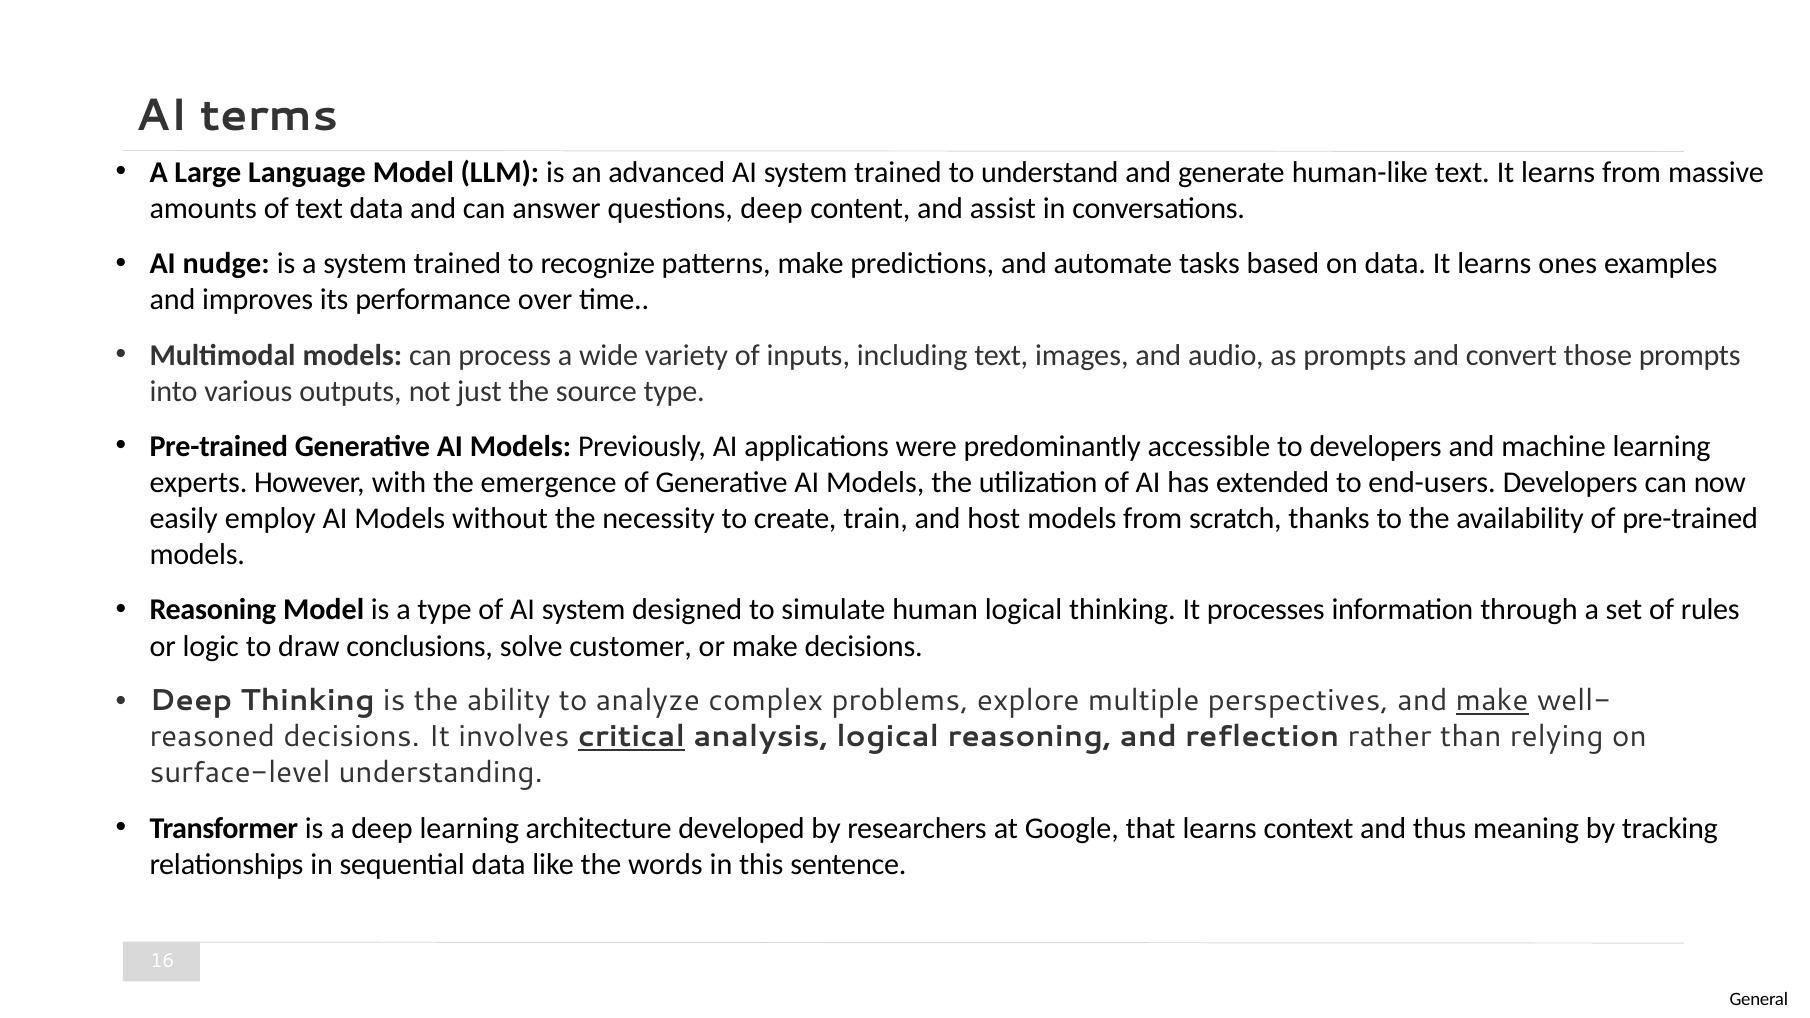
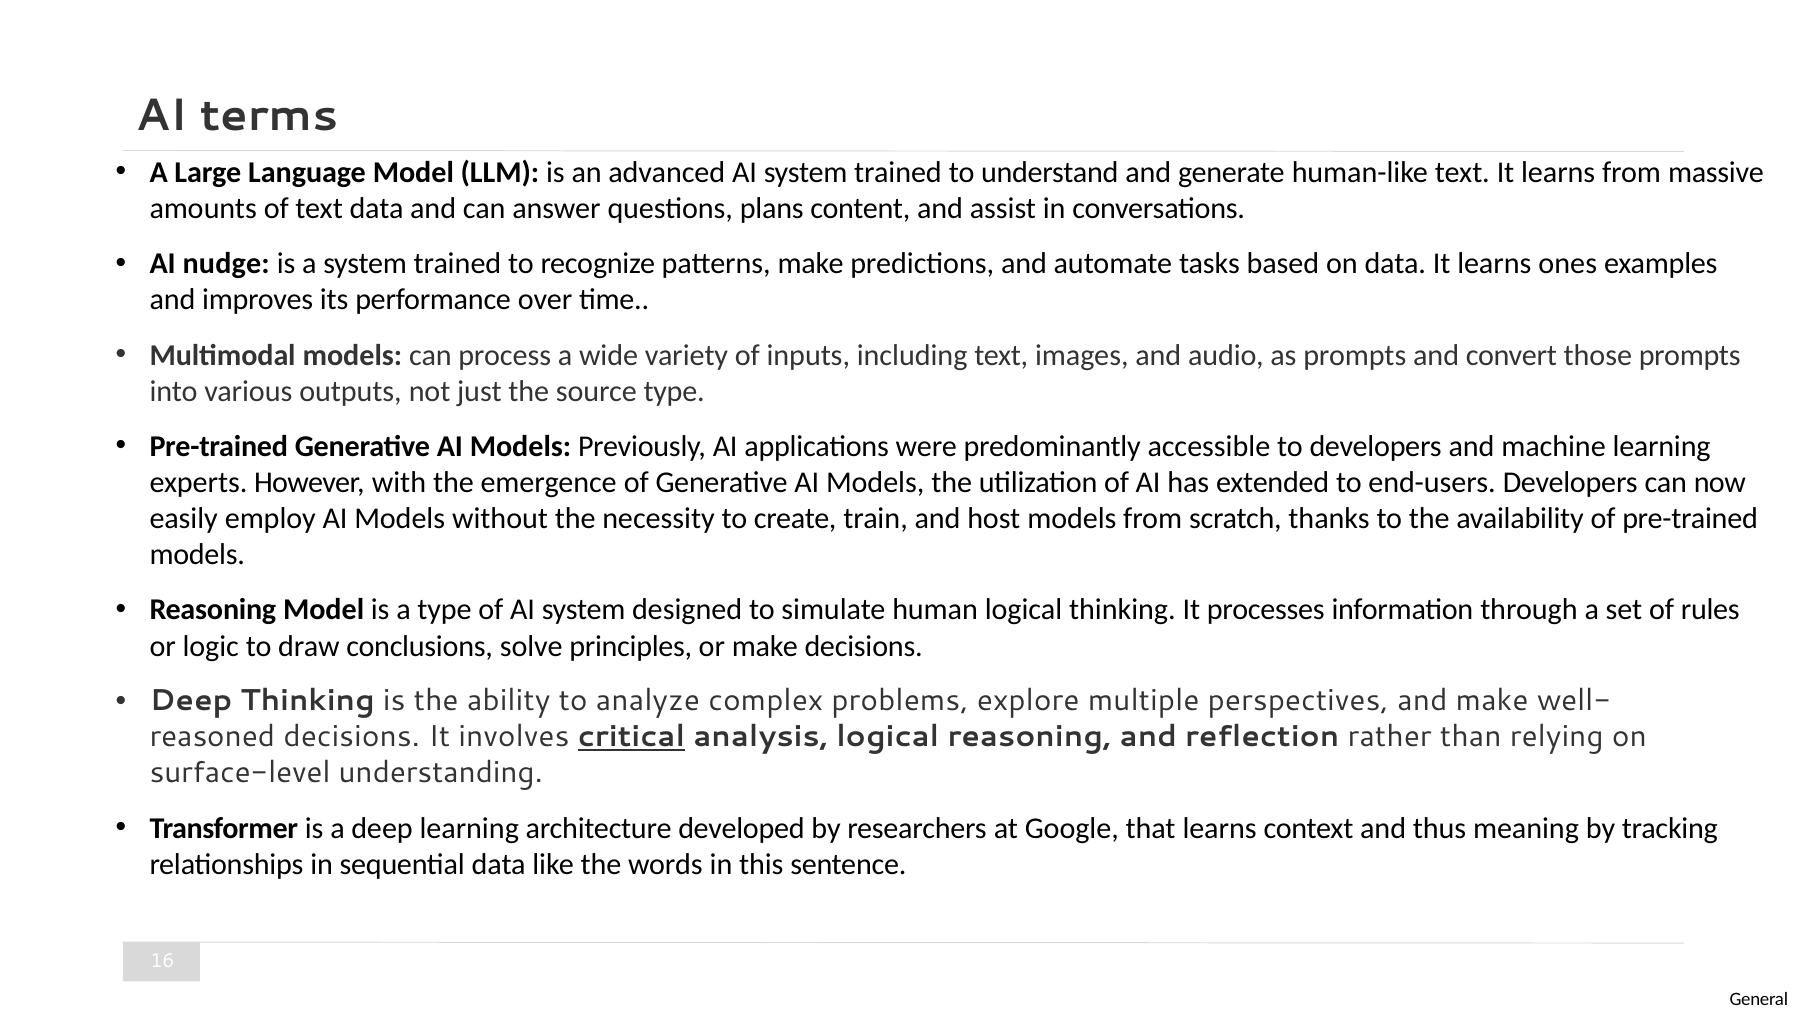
questions deep: deep -> plans
customer: customer -> principles
make at (1492, 701) underline: present -> none
